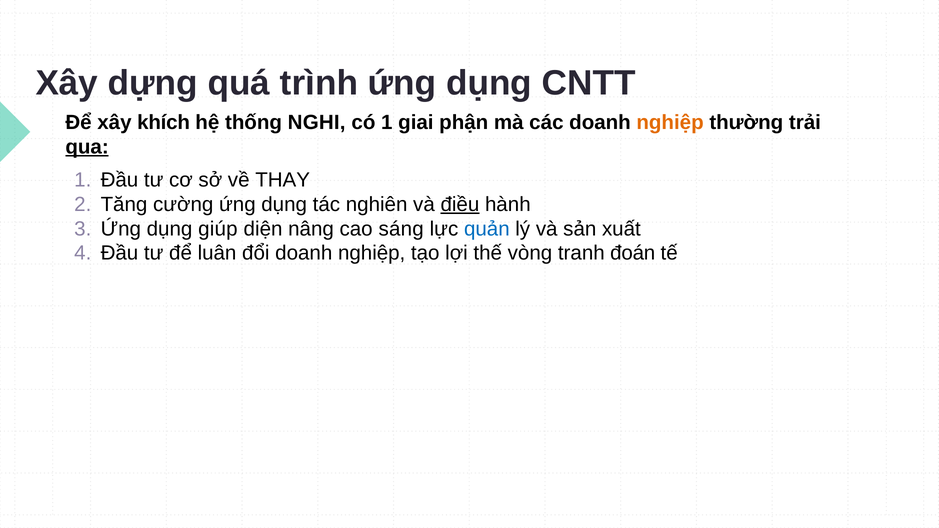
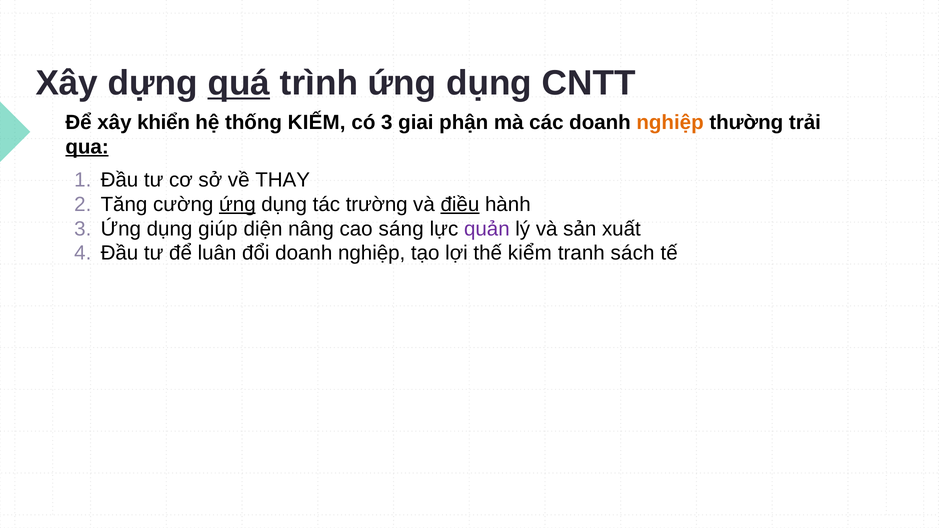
quá underline: none -> present
khích: khích -> khiển
NGHI: NGHI -> KIẾM
có 1: 1 -> 3
ứng at (237, 204) underline: none -> present
nghiên: nghiên -> trường
quản colour: blue -> purple
vòng: vòng -> kiểm
đoán: đoán -> sách
